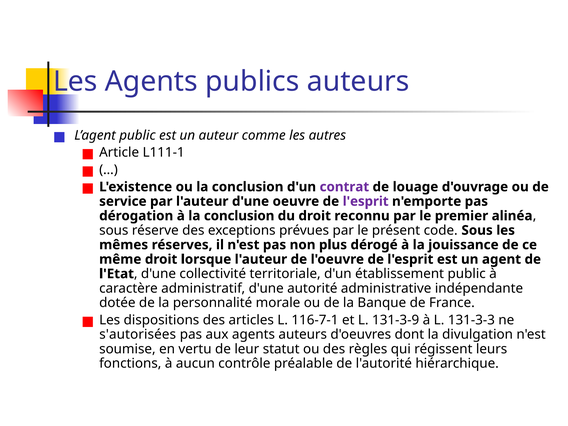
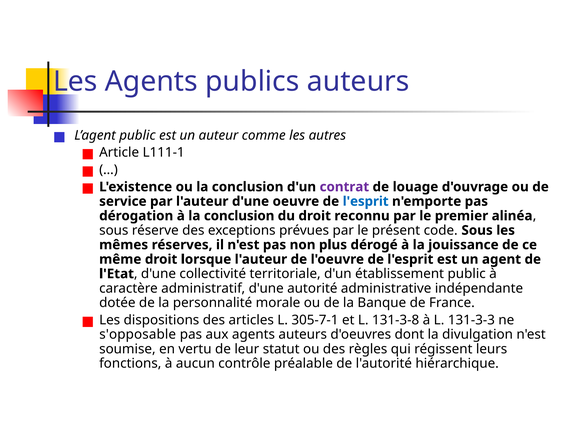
l'esprit at (366, 201) colour: purple -> blue
116-7-1: 116-7-1 -> 305-7-1
131-3-9: 131-3-9 -> 131-3-8
s'autorisées: s'autorisées -> s'opposable
